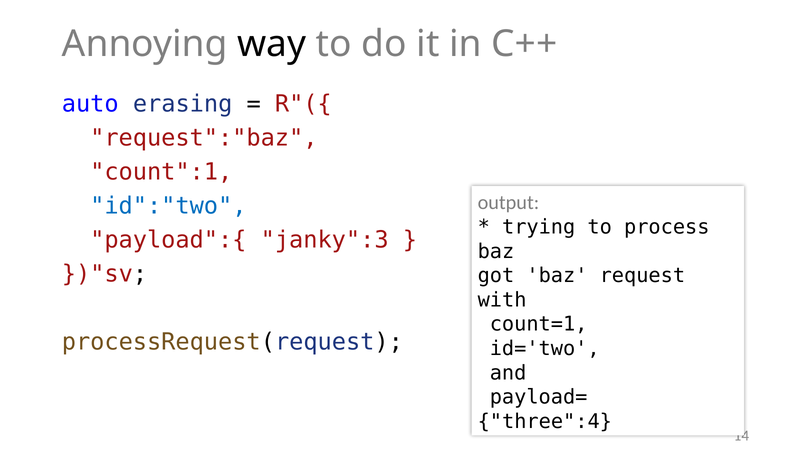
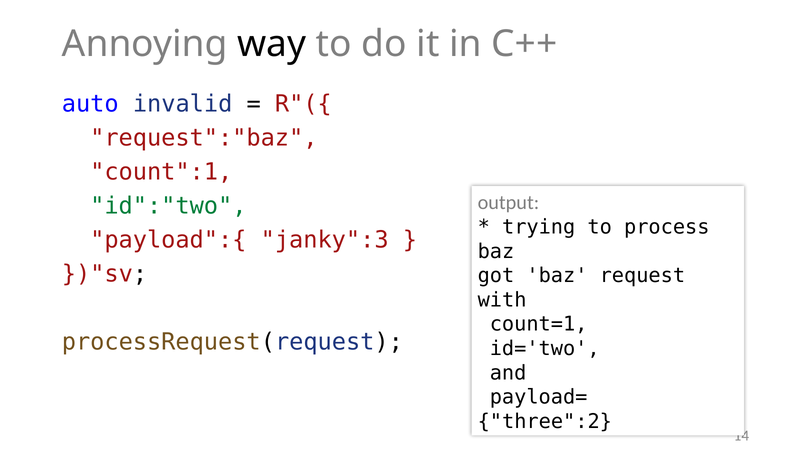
erasing: erasing -> invalid
id":"two colour: blue -> green
three":4: three":4 -> three":2
